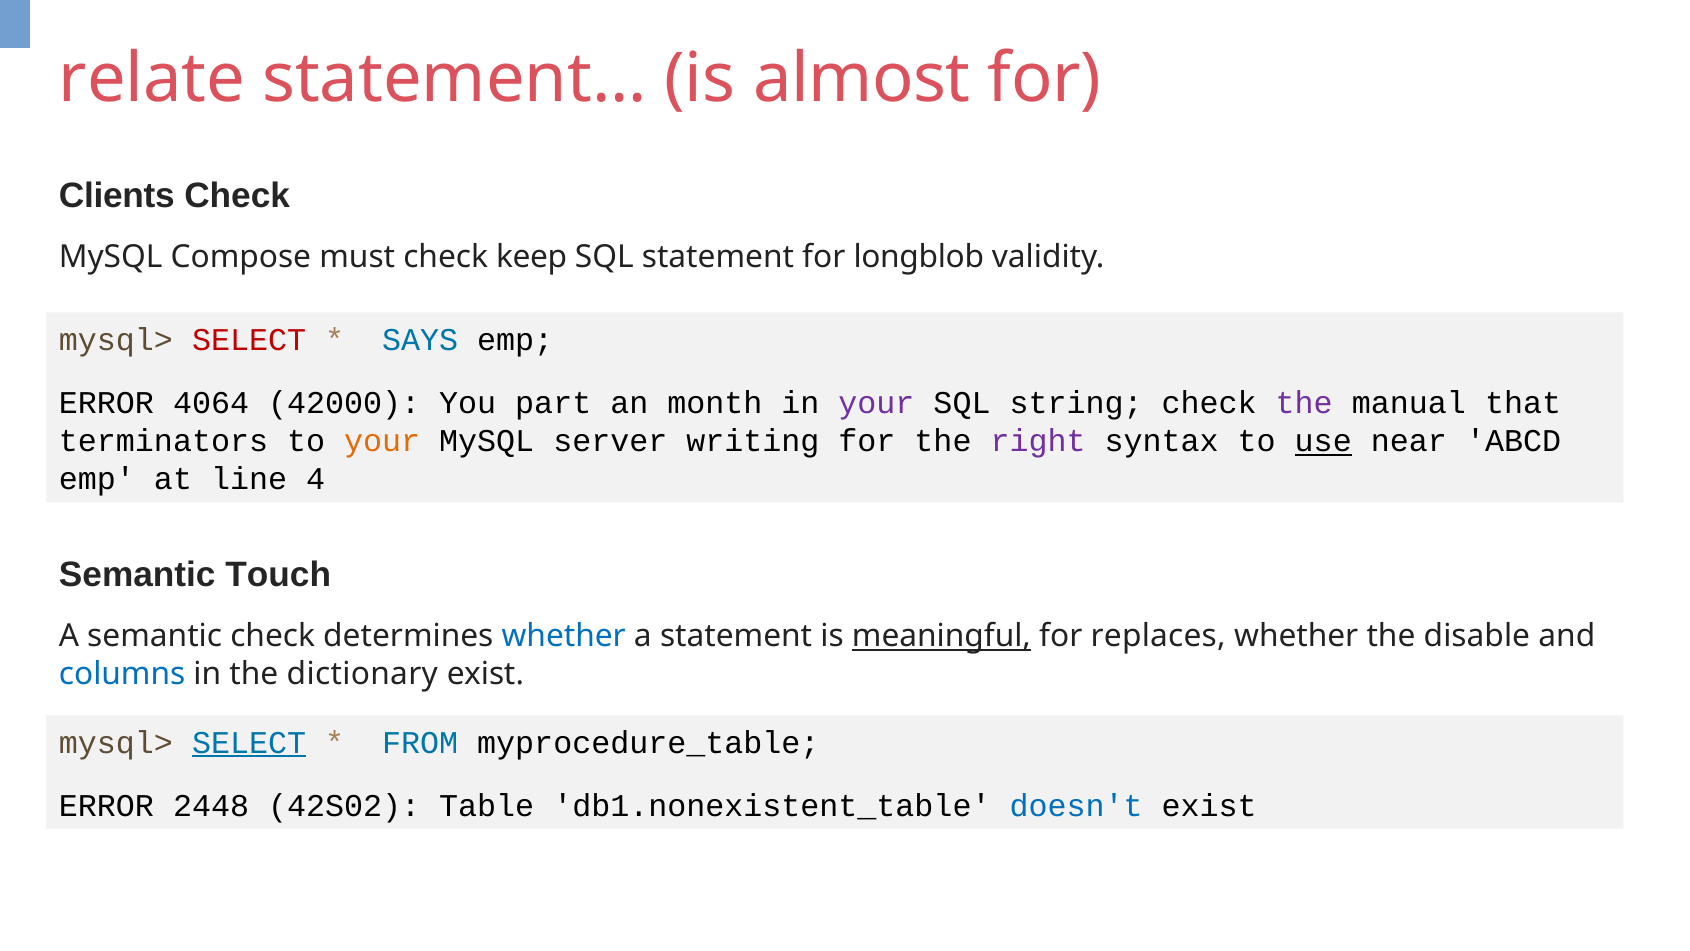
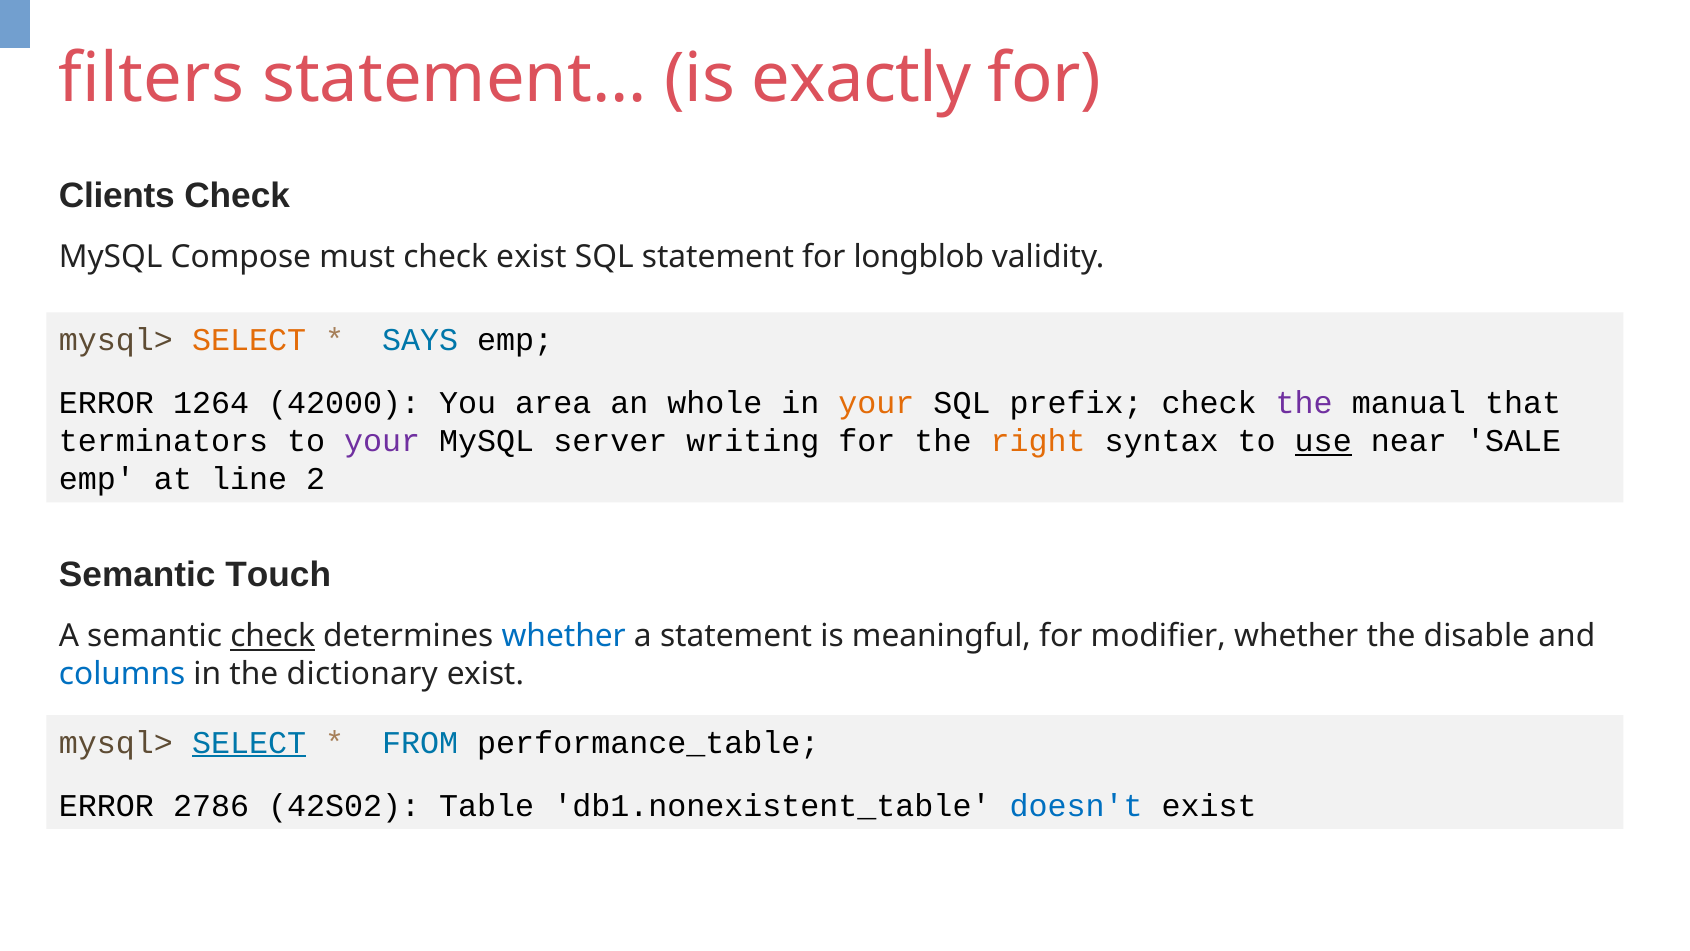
relate: relate -> filters
almost: almost -> exactly
check keep: keep -> exist
SELECT at (249, 340) colour: red -> orange
4064: 4064 -> 1264
part: part -> area
month: month -> whole
your at (876, 403) colour: purple -> orange
string: string -> prefix
your at (382, 441) colour: orange -> purple
right colour: purple -> orange
ABCD: ABCD -> SALE
4: 4 -> 2
check at (273, 636) underline: none -> present
meaningful underline: present -> none
replaces: replaces -> modifier
myprocedure_table: myprocedure_table -> performance_table
2448: 2448 -> 2786
